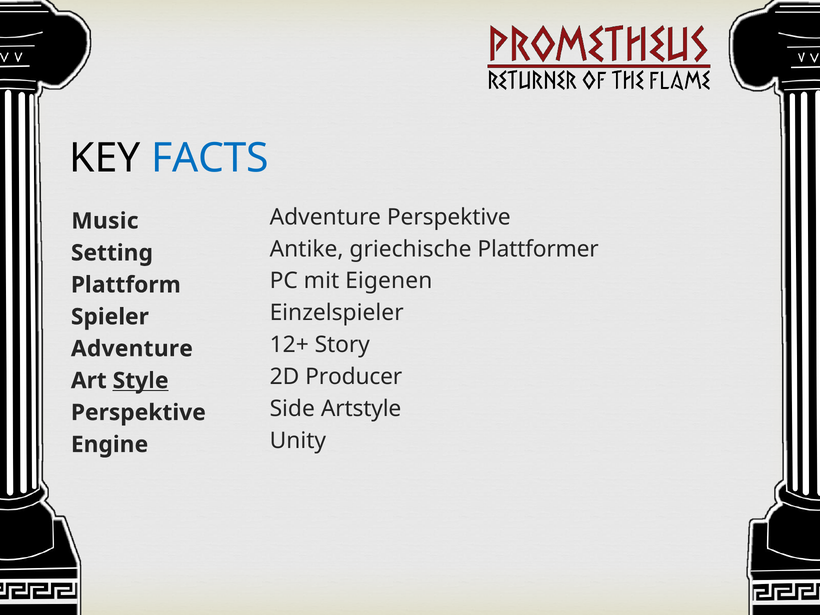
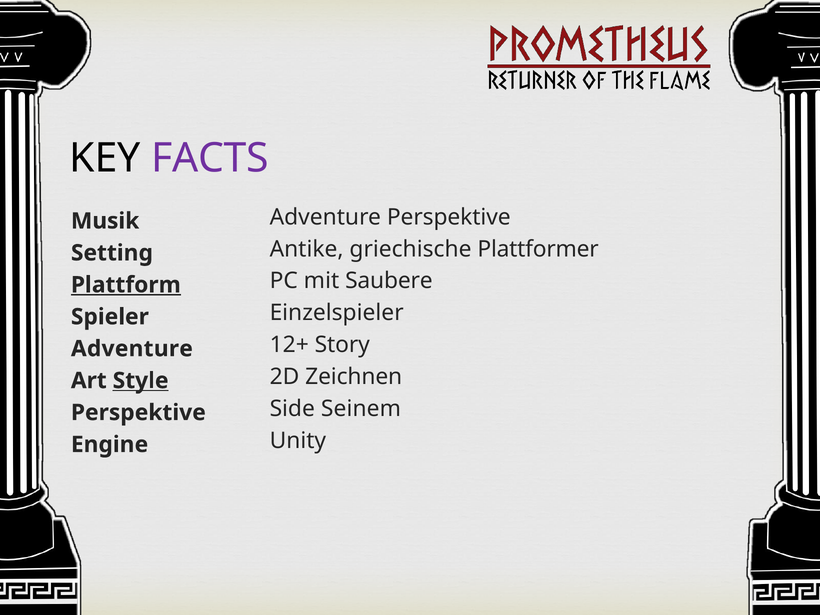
FACTS colour: blue -> purple
Music: Music -> Musik
Eigenen: Eigenen -> Saubere
Plattform underline: none -> present
Producer: Producer -> Zeichnen
Artstyle: Artstyle -> Seinem
